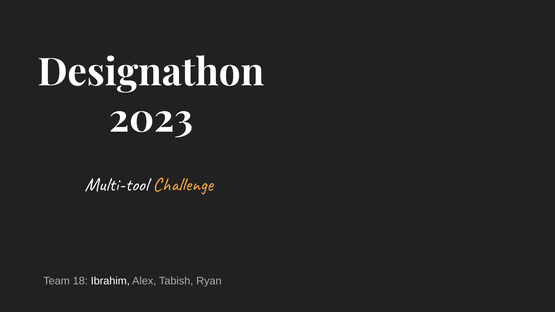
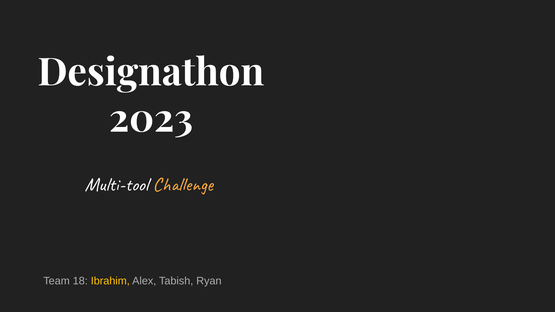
Ibrahim colour: white -> yellow
